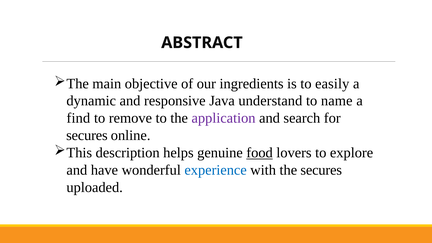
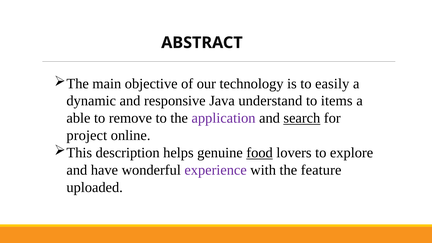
ingredients: ingredients -> technology
name: name -> items
find: find -> able
search underline: none -> present
secures at (87, 135): secures -> project
experience colour: blue -> purple
the secures: secures -> feature
